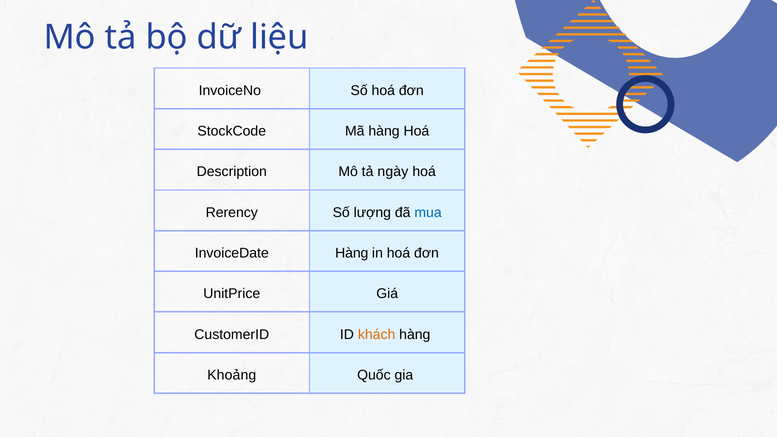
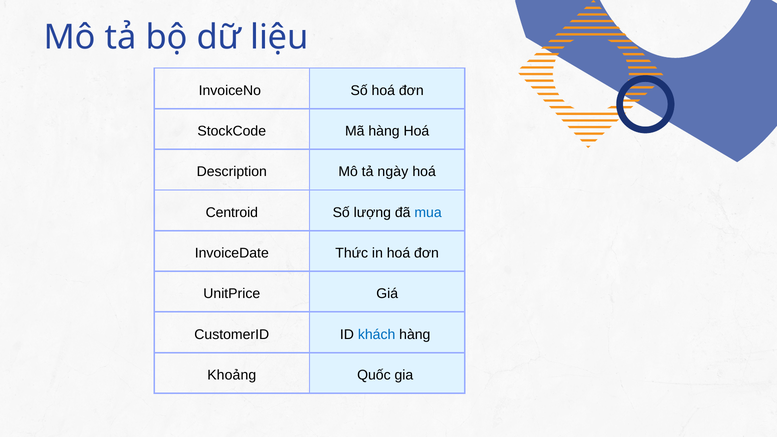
Rerency: Rerency -> Centroid
InvoiceDate Hàng: Hàng -> Thức
khách colour: orange -> blue
